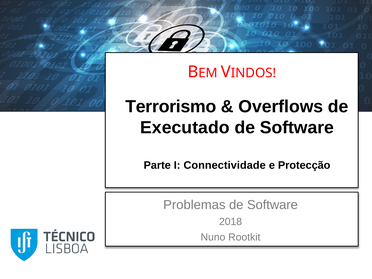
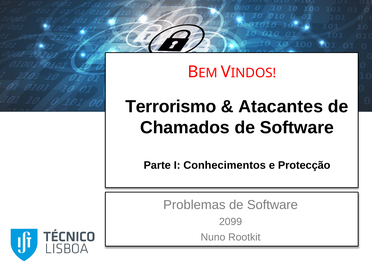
Overflows: Overflows -> Atacantes
Executado: Executado -> Chamados
Connectividade: Connectividade -> Conhecimentos
2018: 2018 -> 2099
